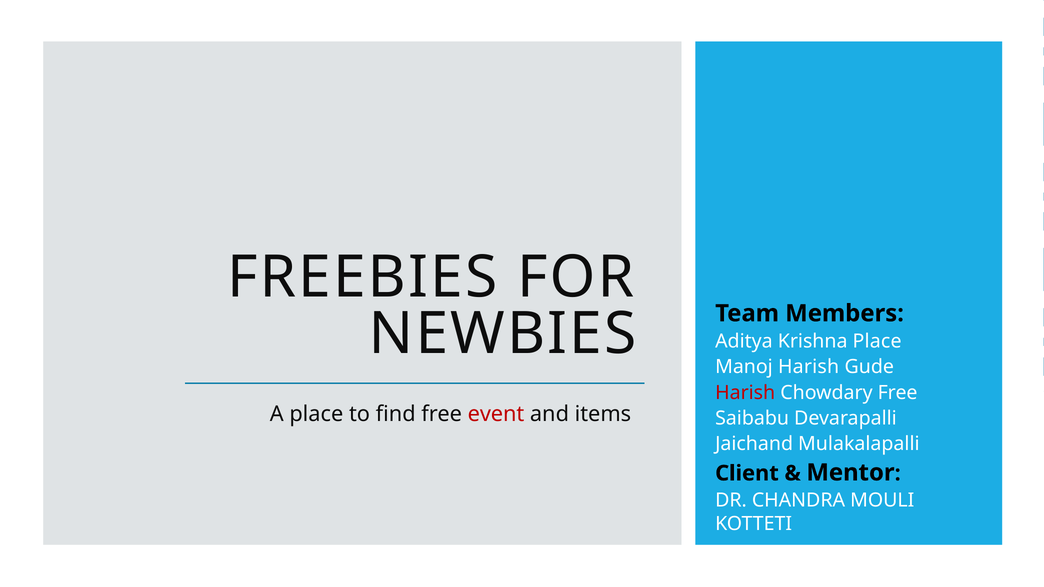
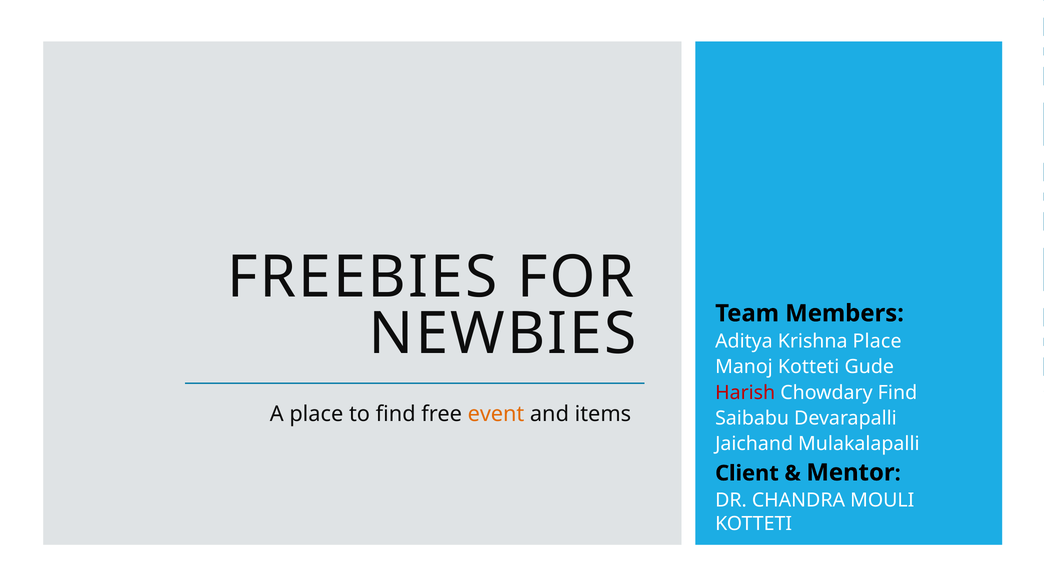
Manoj Harish: Harish -> Kotteti
Chowdary Free: Free -> Find
event colour: red -> orange
